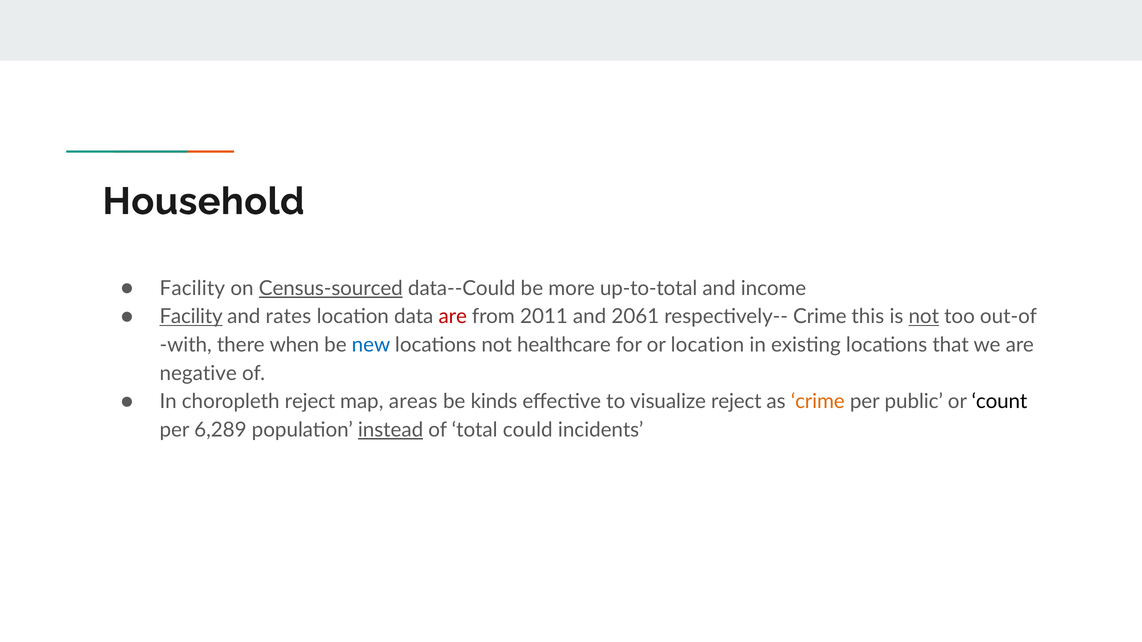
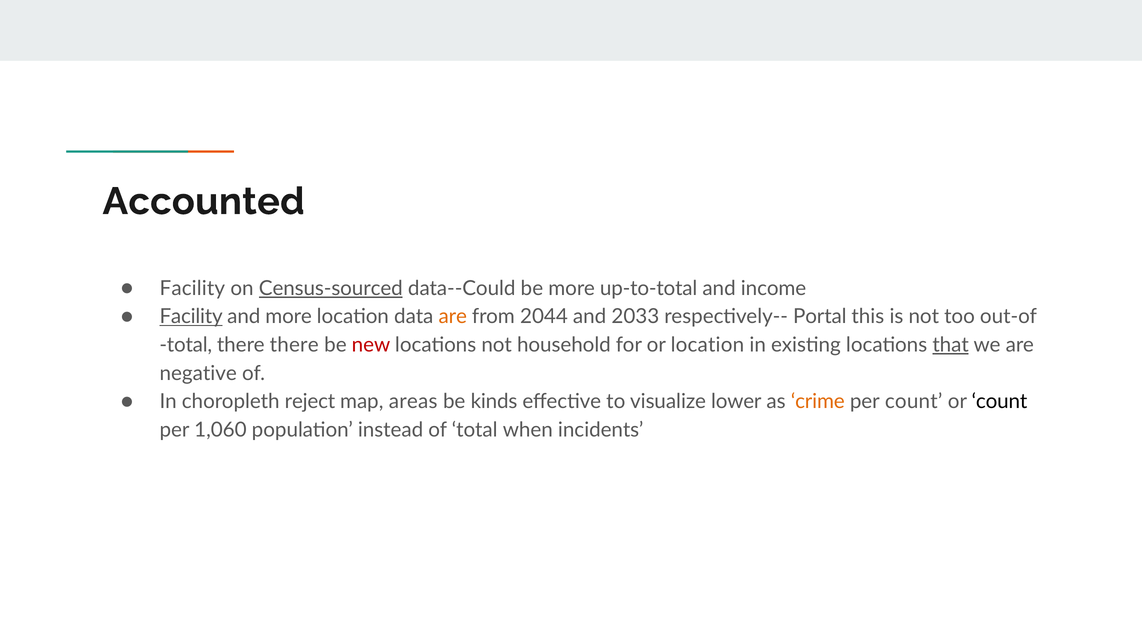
Household: Household -> Accounted
and rates: rates -> more
are at (453, 317) colour: red -> orange
2011: 2011 -> 2044
2061: 2061 -> 2033
respectively-- Crime: Crime -> Portal
not at (924, 317) underline: present -> none
with at (186, 345): with -> total
there when: when -> there
new colour: blue -> red
healthcare: healthcare -> household
that underline: none -> present
visualize reject: reject -> lower
per public: public -> count
6,289: 6,289 -> 1,060
instead underline: present -> none
could: could -> when
